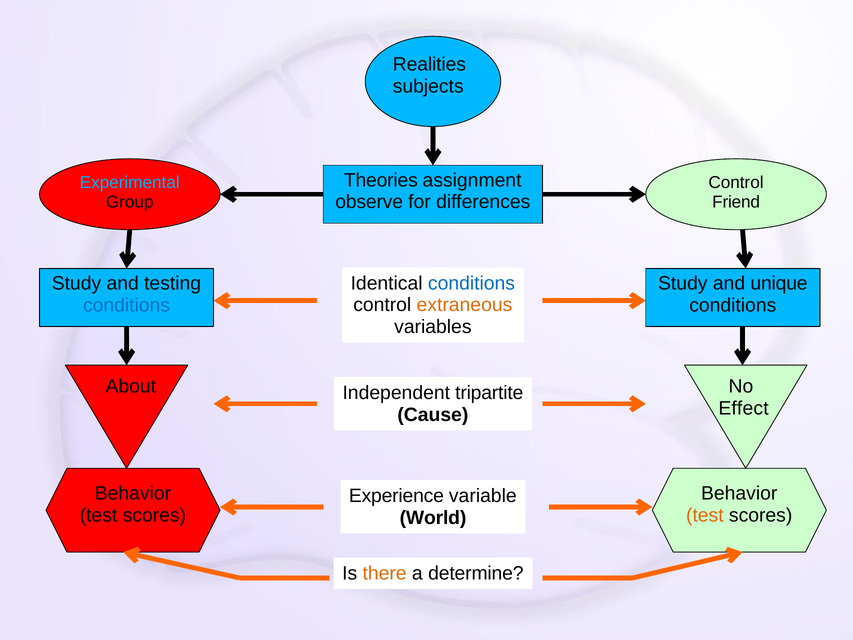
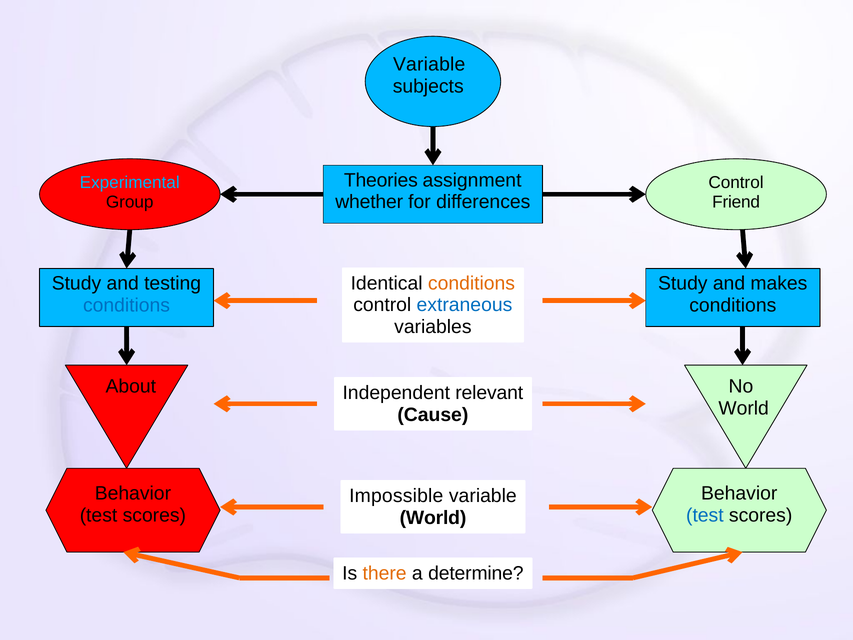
Realities at (429, 64): Realities -> Variable
observe: observe -> whether
conditions at (471, 283) colour: blue -> orange
unique: unique -> makes
extraneous colour: orange -> blue
tripartite: tripartite -> relevant
Effect at (744, 408): Effect -> World
Experience: Experience -> Impossible
test at (705, 515) colour: orange -> blue
